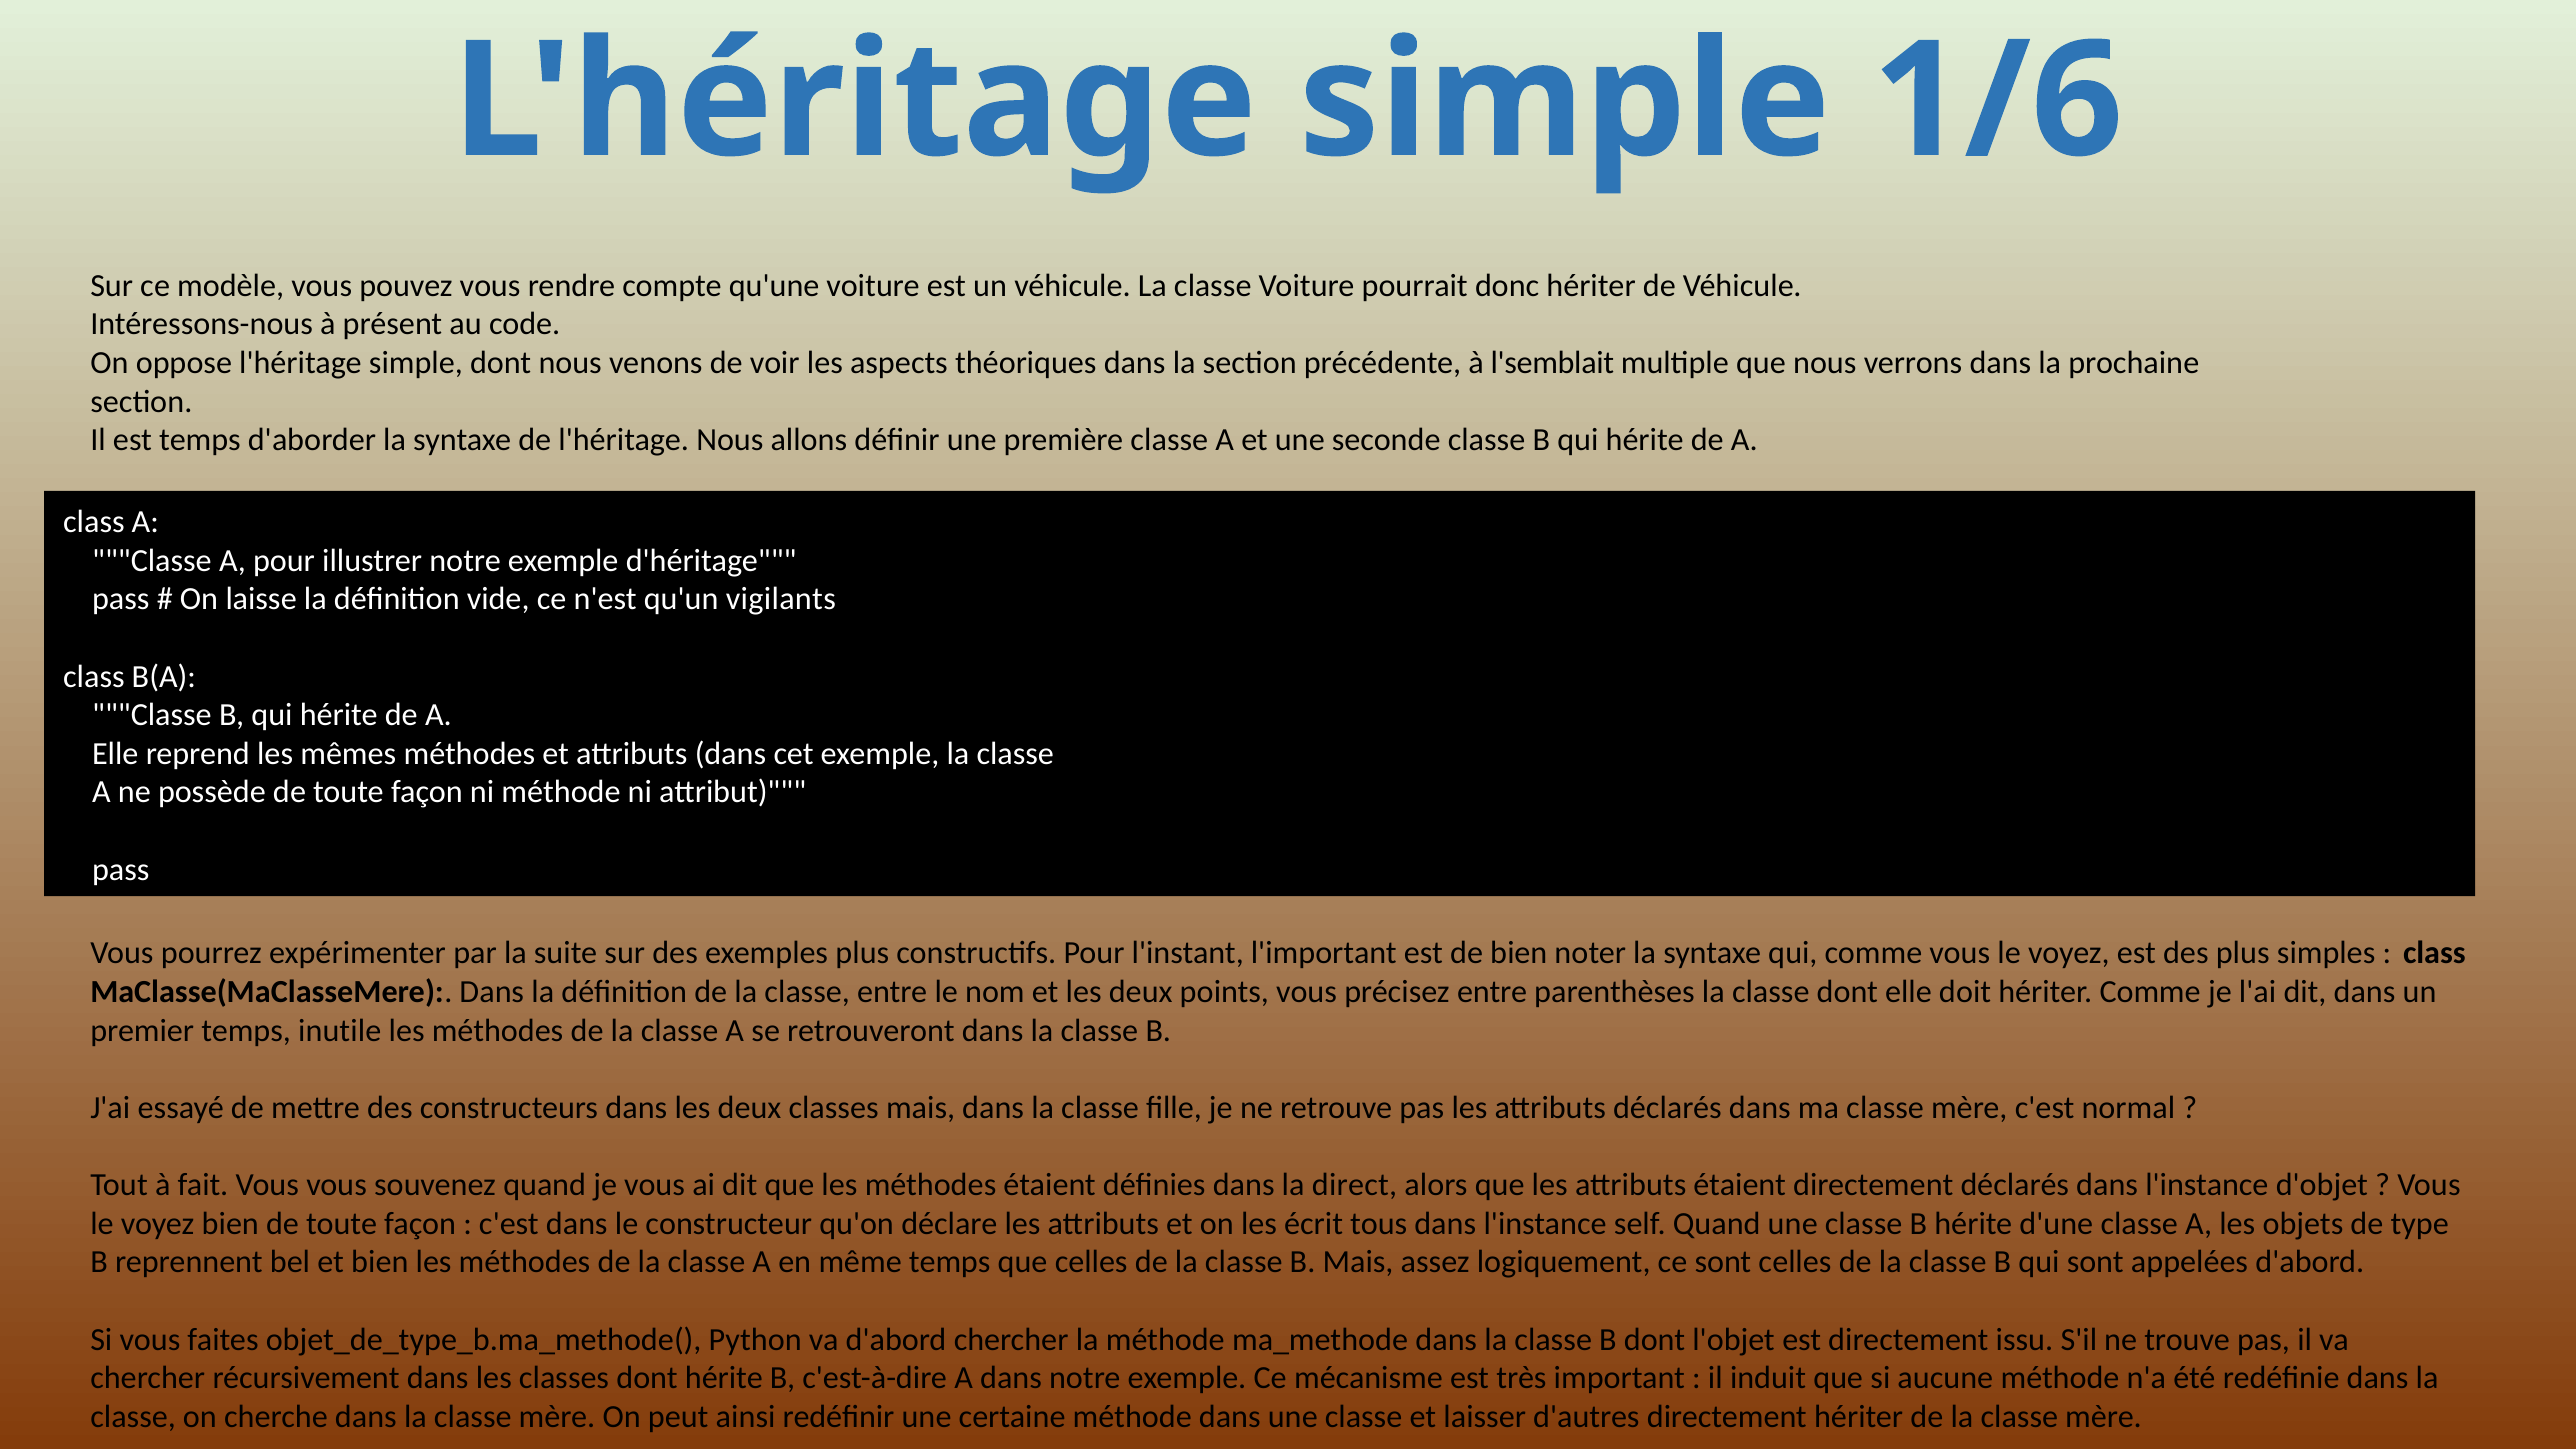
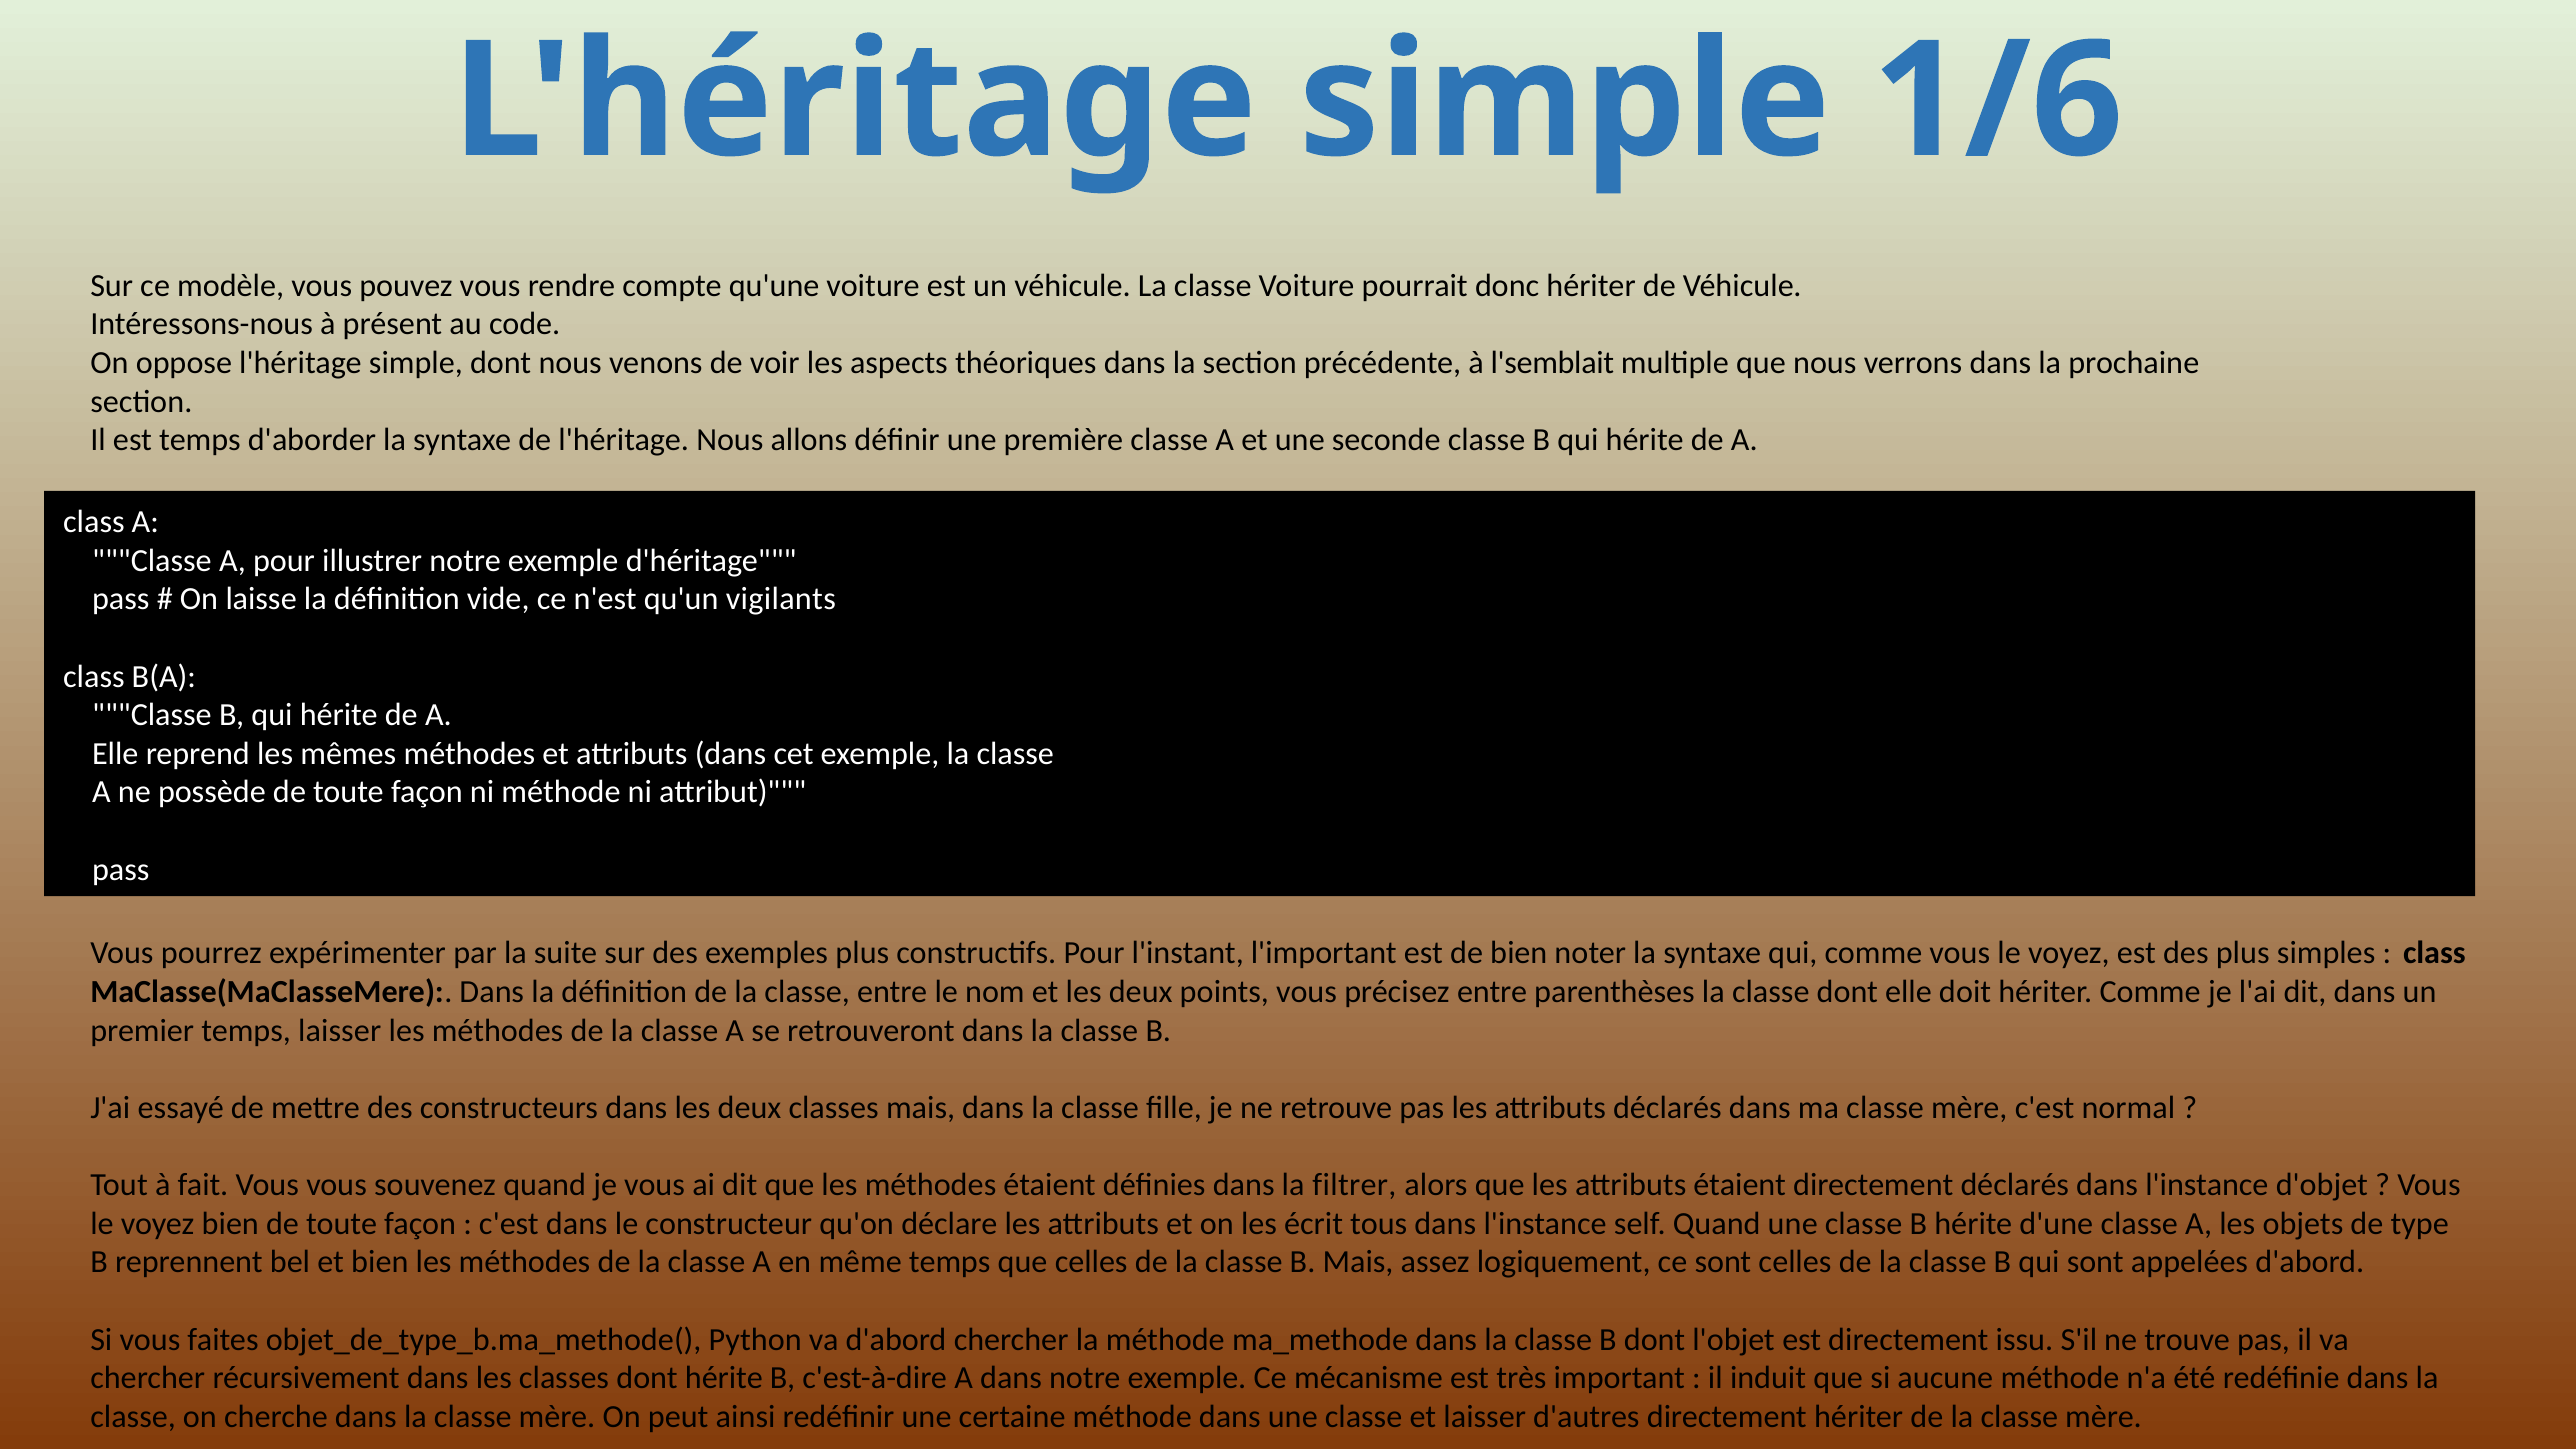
temps inutile: inutile -> laisser
direct: direct -> filtrer
